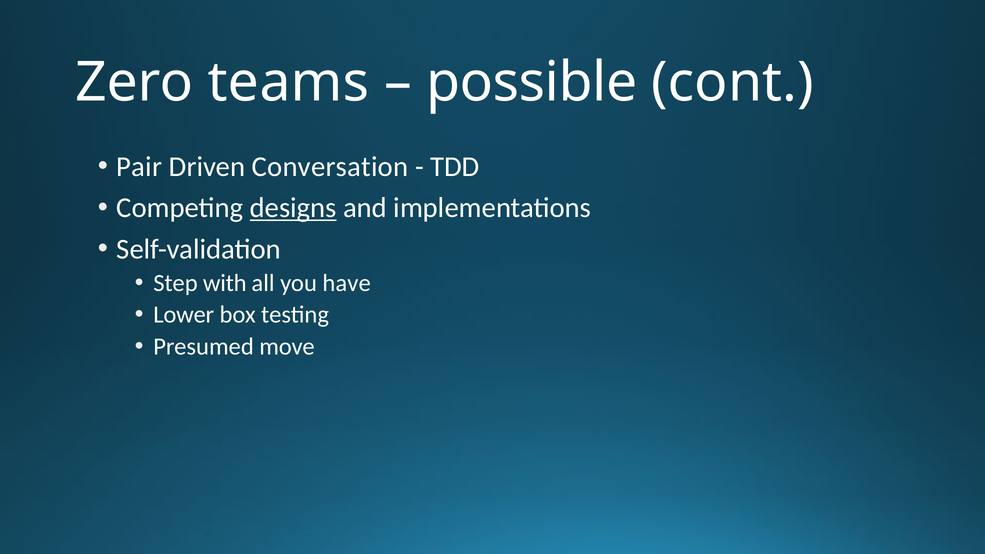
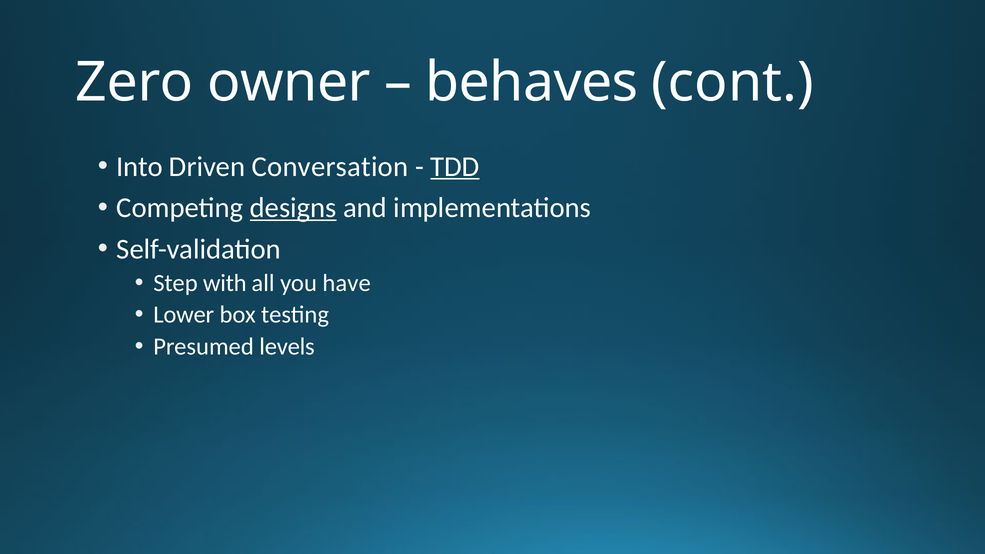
teams: teams -> owner
possible: possible -> behaves
Pair: Pair -> Into
TDD underline: none -> present
move: move -> levels
